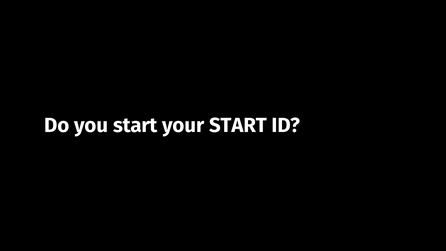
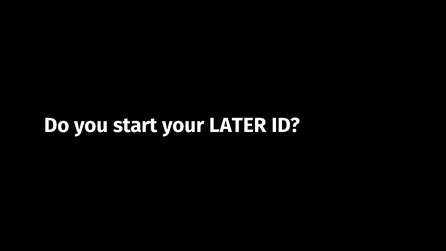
your START: START -> LATER
